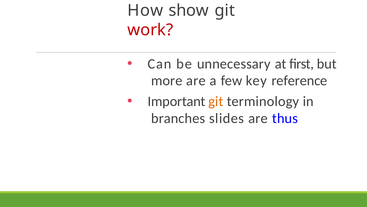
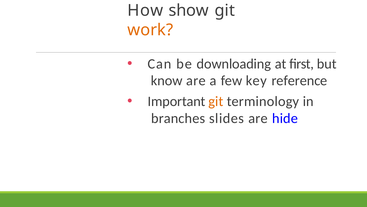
work colour: red -> orange
unnecessary: unnecessary -> downloading
more: more -> know
thus: thus -> hide
